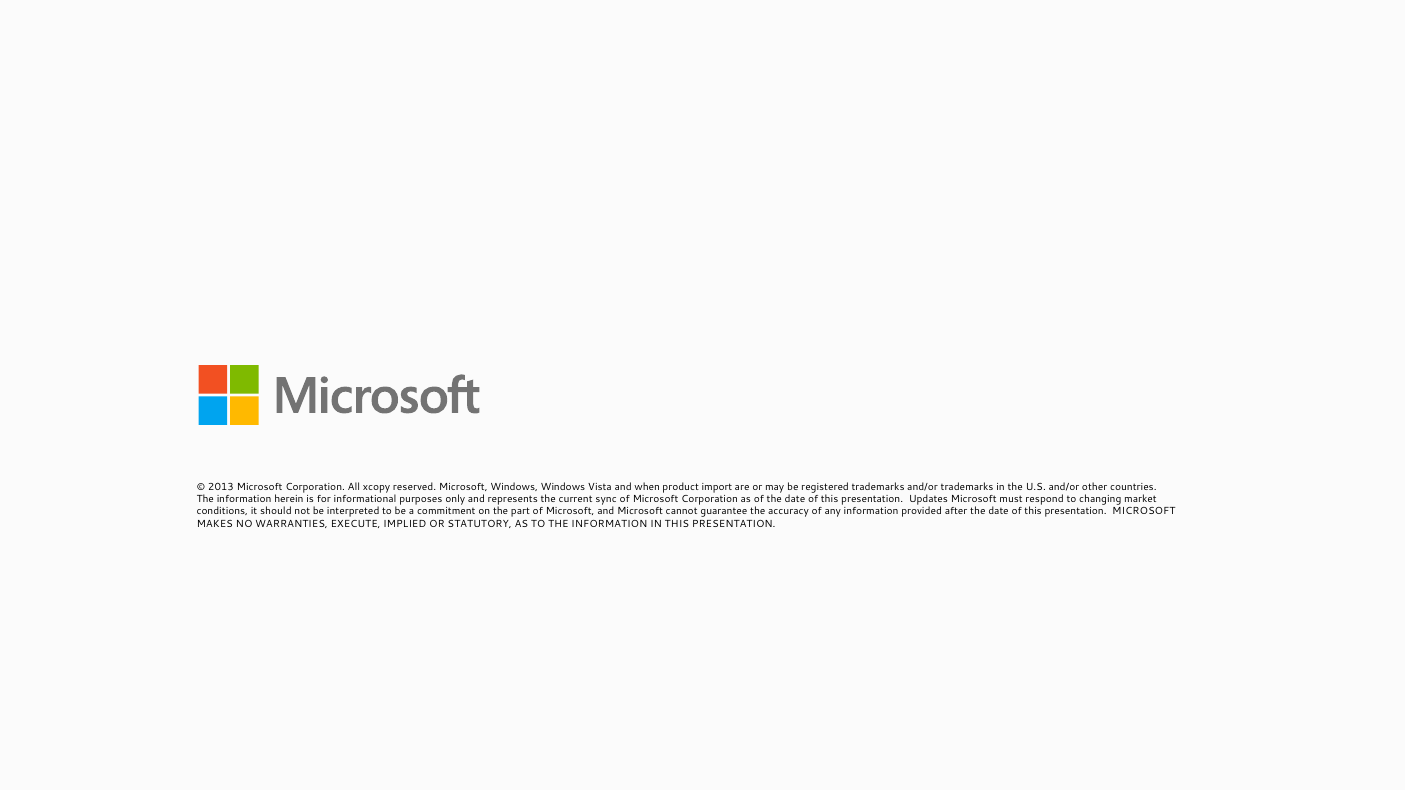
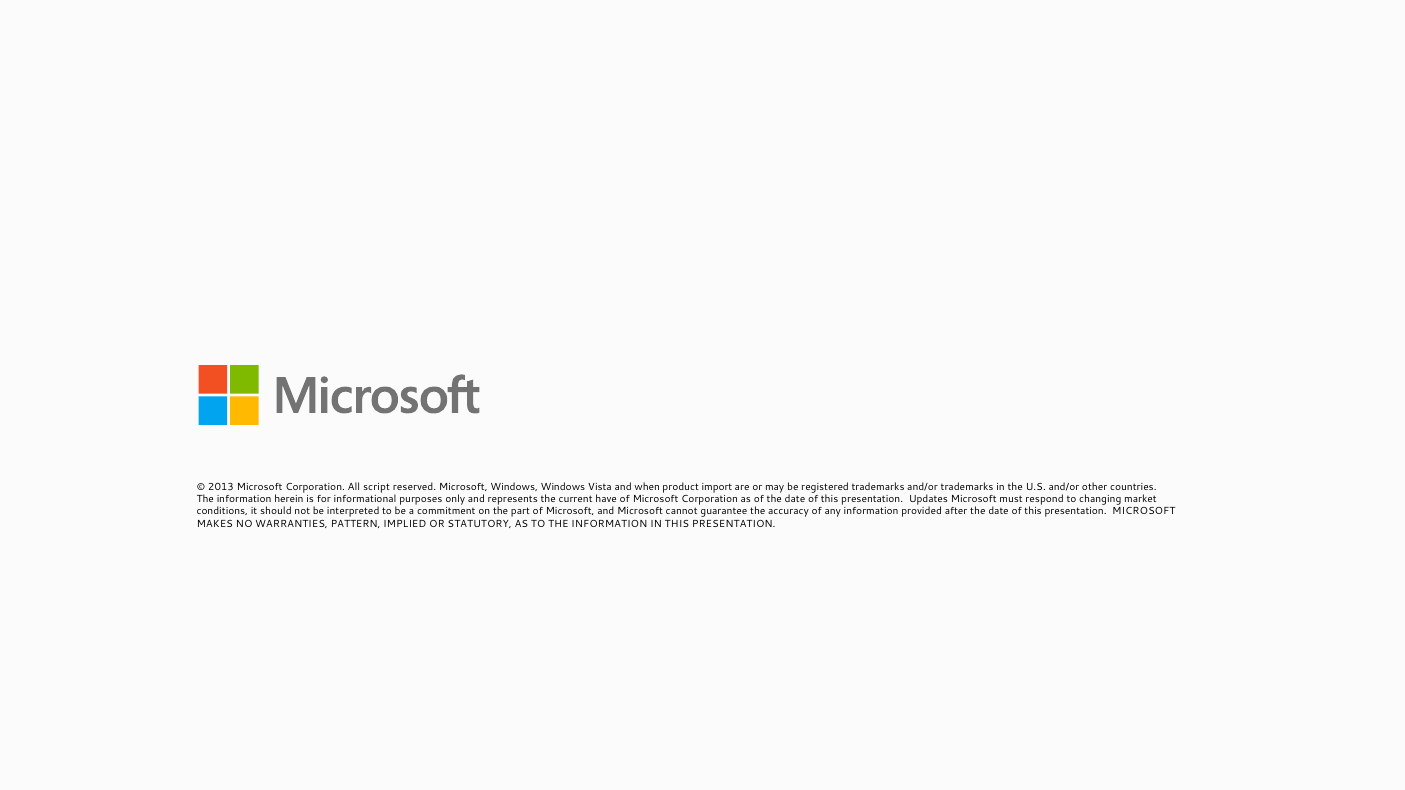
xcopy: xcopy -> script
sync: sync -> have
EXECUTE: EXECUTE -> PATTERN
